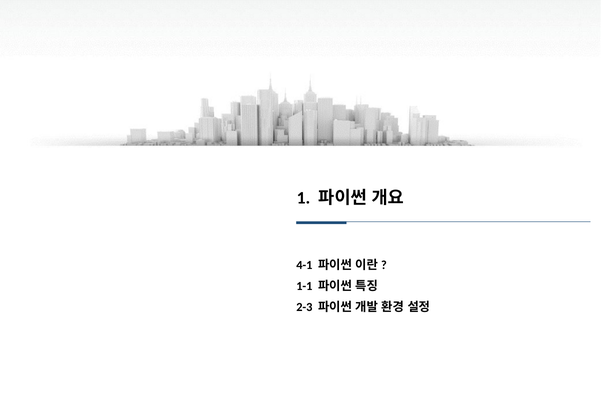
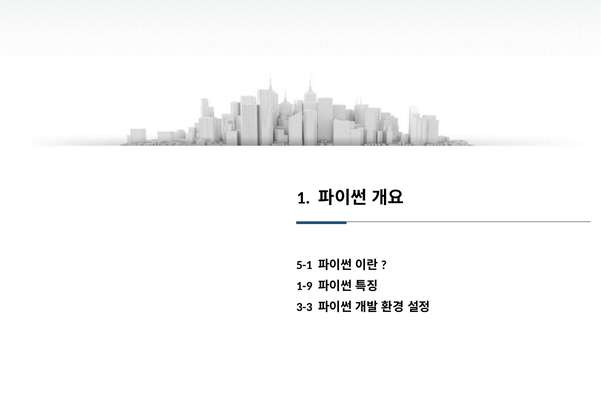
4-1: 4-1 -> 5-1
1-1: 1-1 -> 1-9
2-3: 2-3 -> 3-3
